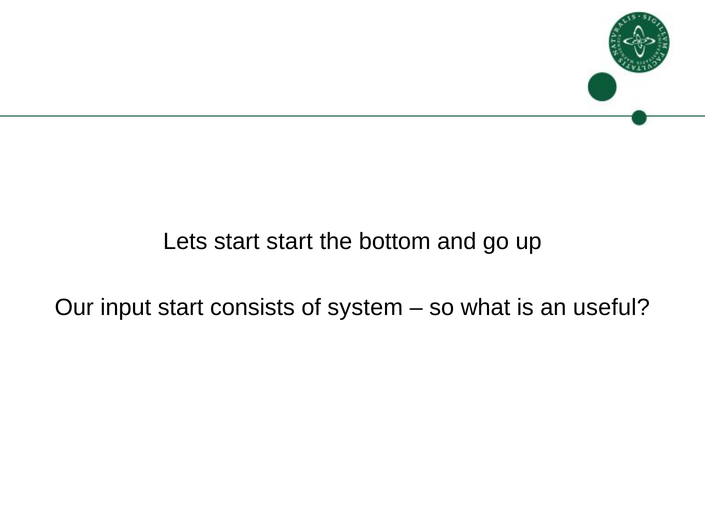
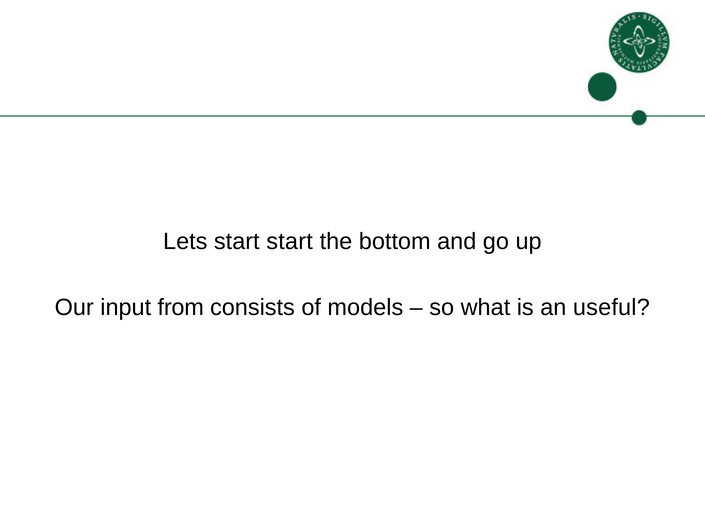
input start: start -> from
system: system -> models
